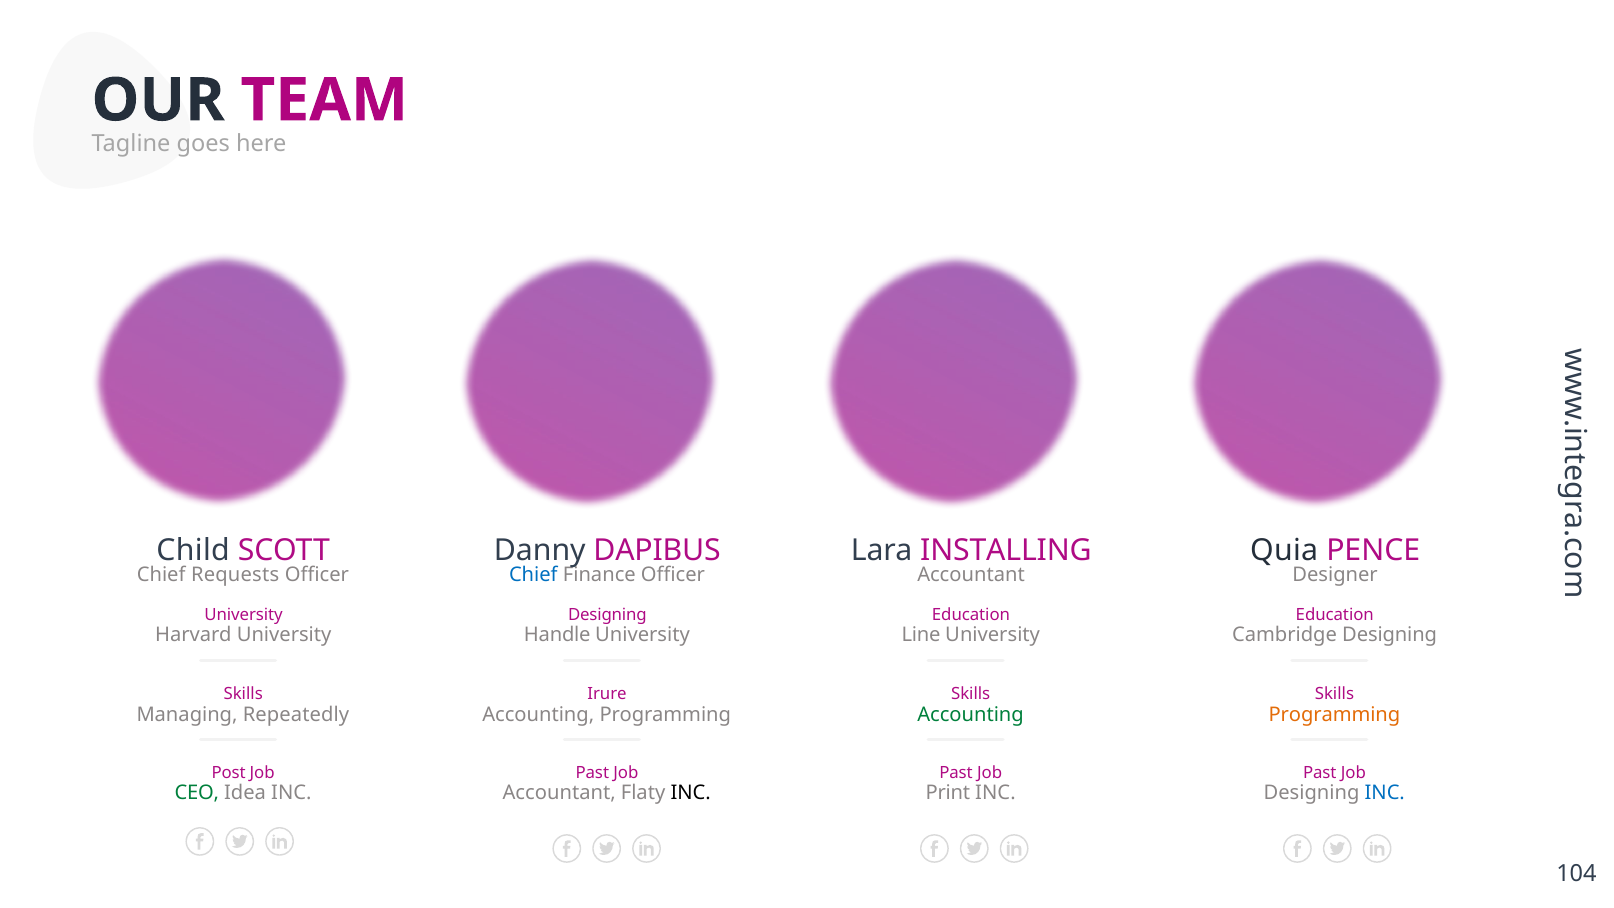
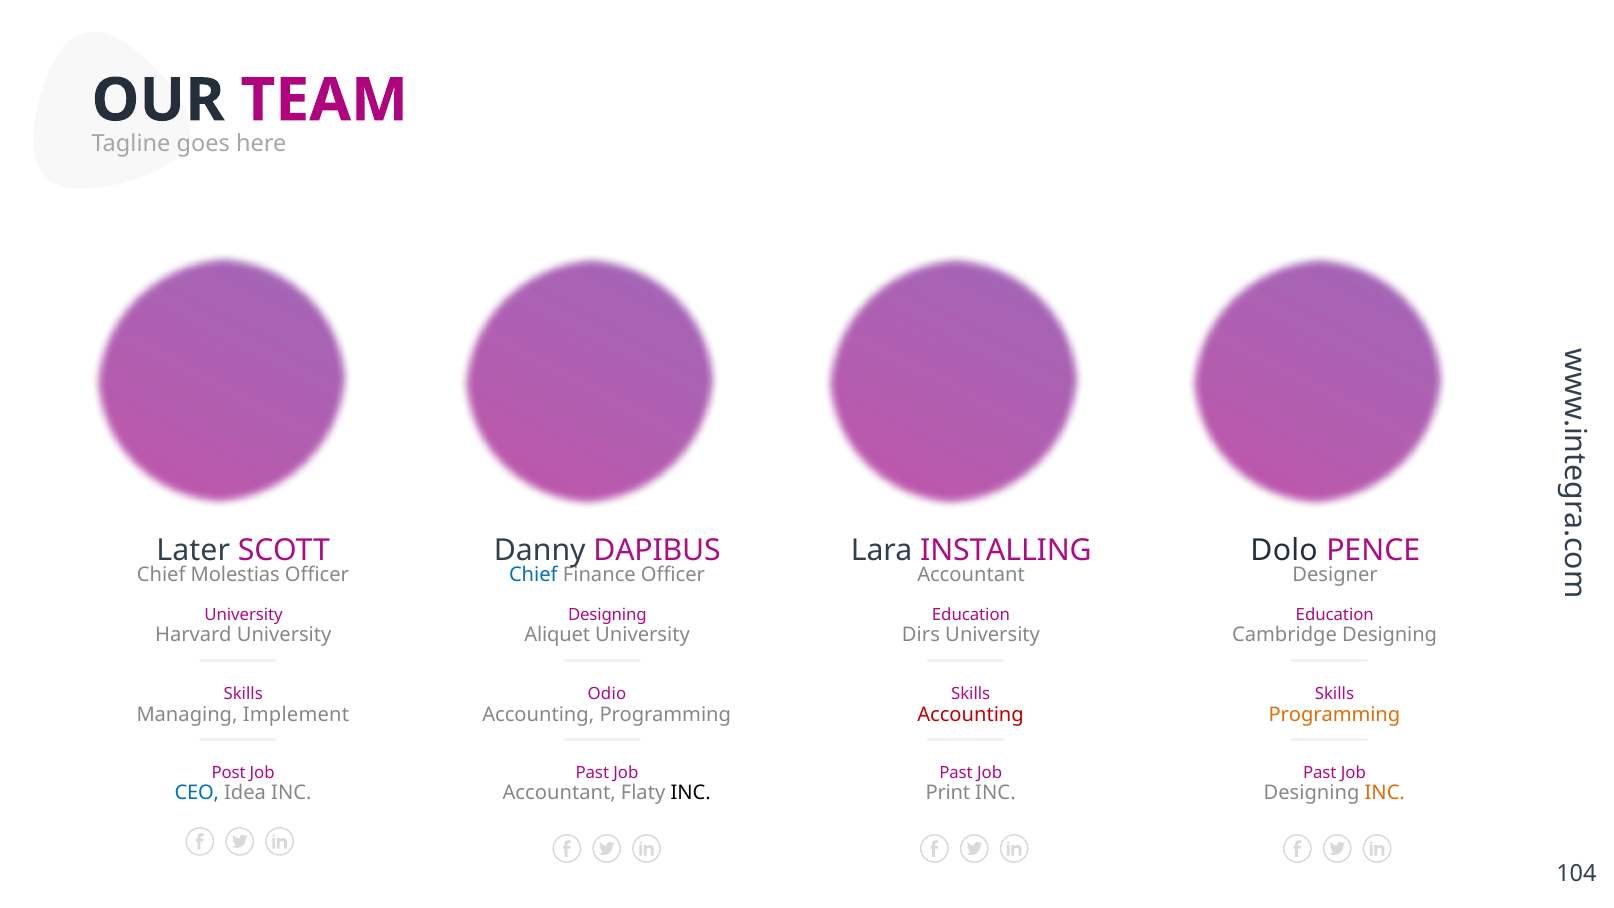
Child: Child -> Later
Quia: Quia -> Dolo
Requests: Requests -> Molestias
Handle: Handle -> Aliquet
Line: Line -> Dirs
Irure: Irure -> Odio
Repeatedly: Repeatedly -> Implement
Accounting at (971, 714) colour: green -> red
CEO colour: green -> blue
INC at (1385, 793) colour: blue -> orange
